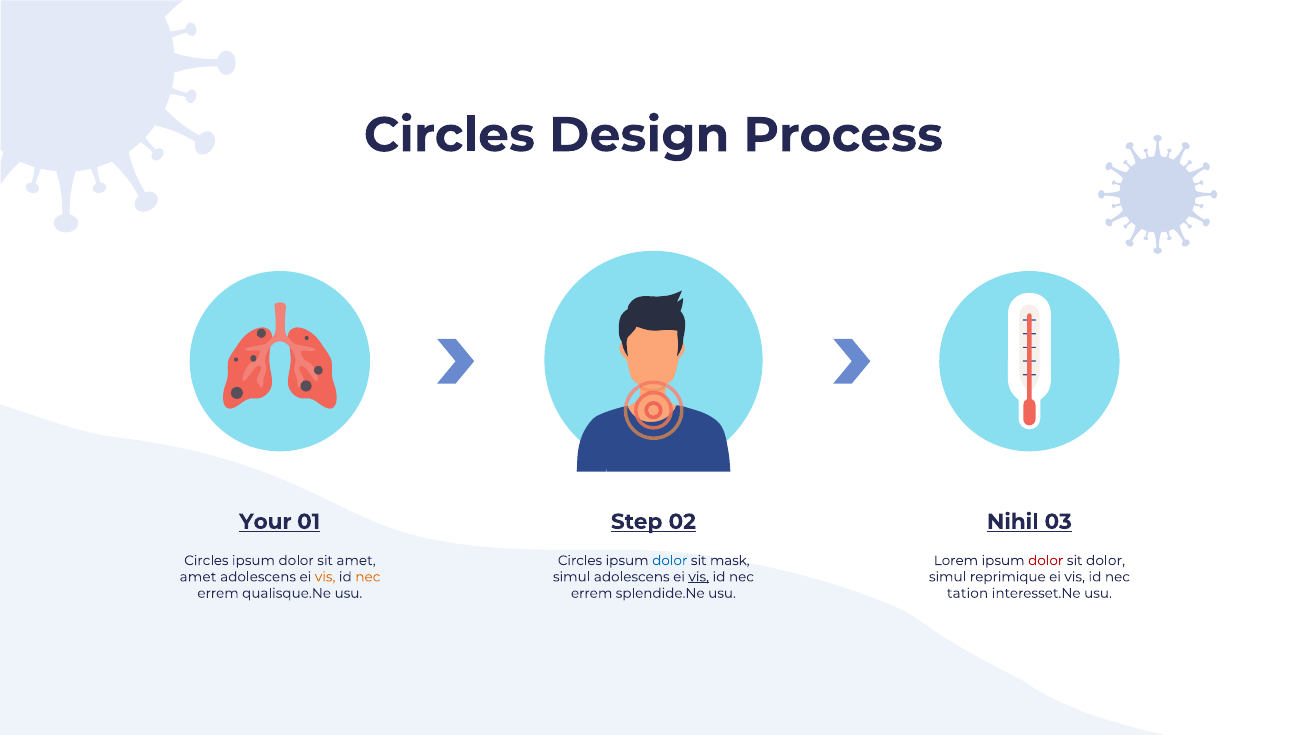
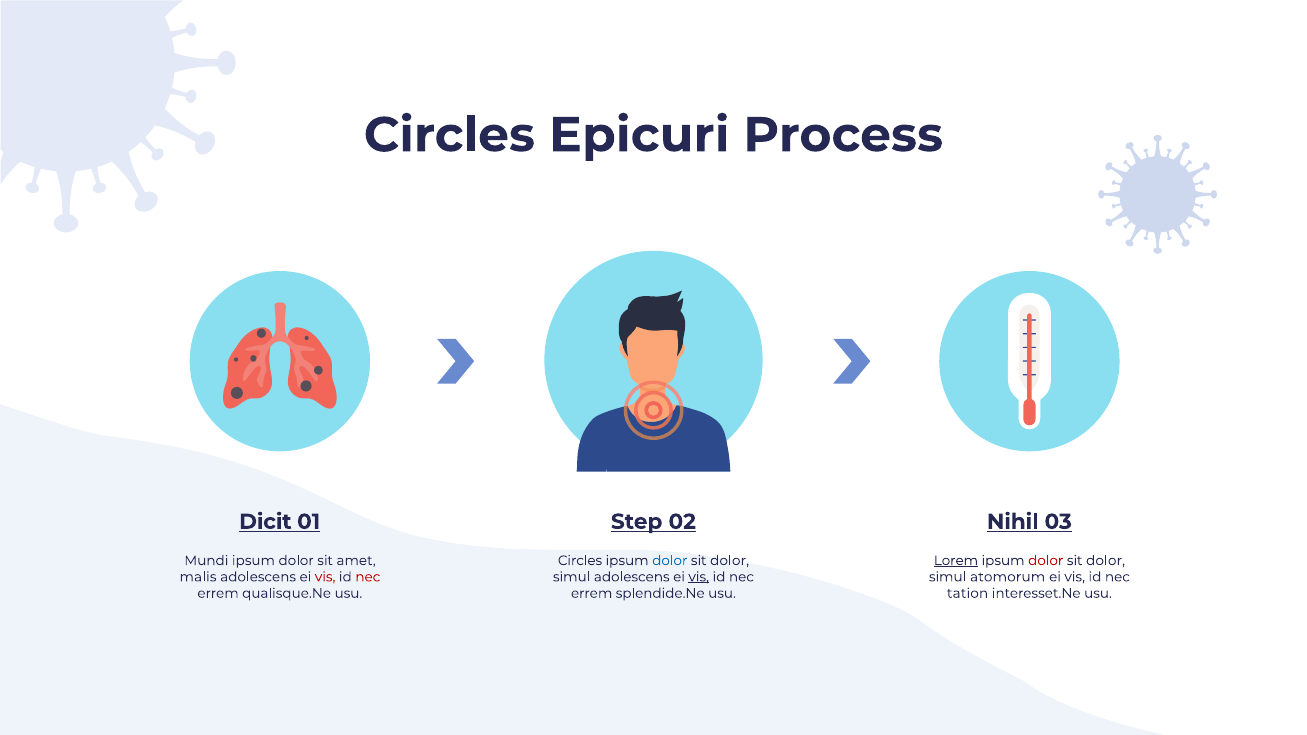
Design: Design -> Epicuri
Your: Your -> Dicit
Circles at (206, 561): Circles -> Mundi
mask at (730, 561): mask -> dolor
Lorem underline: none -> present
amet at (198, 577): amet -> malis
vis at (325, 577) colour: orange -> red
nec at (368, 577) colour: orange -> red
reprimique: reprimique -> atomorum
